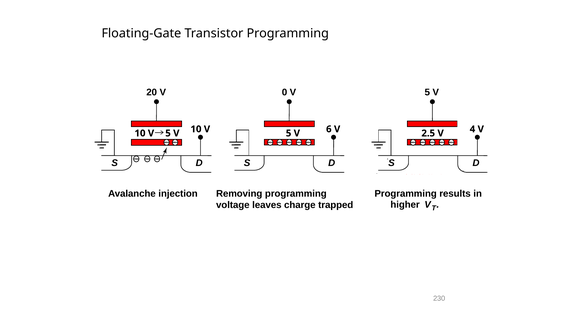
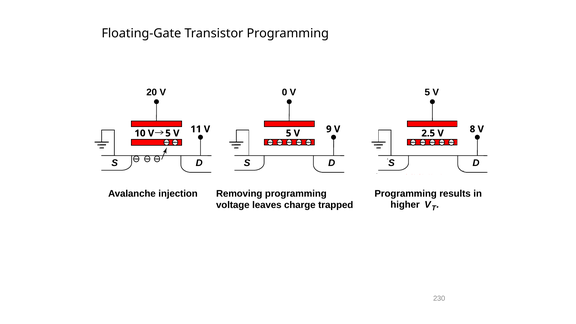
10 at (196, 129): 10 -> 11
6: 6 -> 9
4: 4 -> 8
